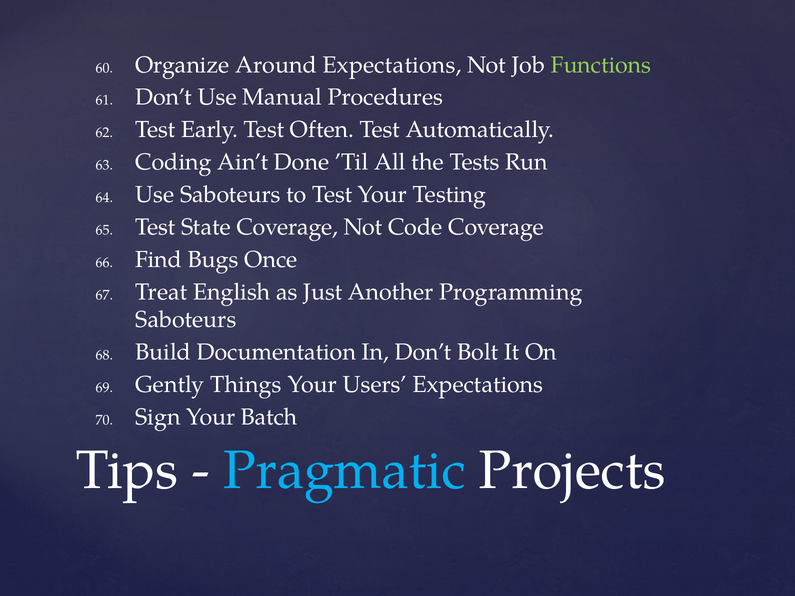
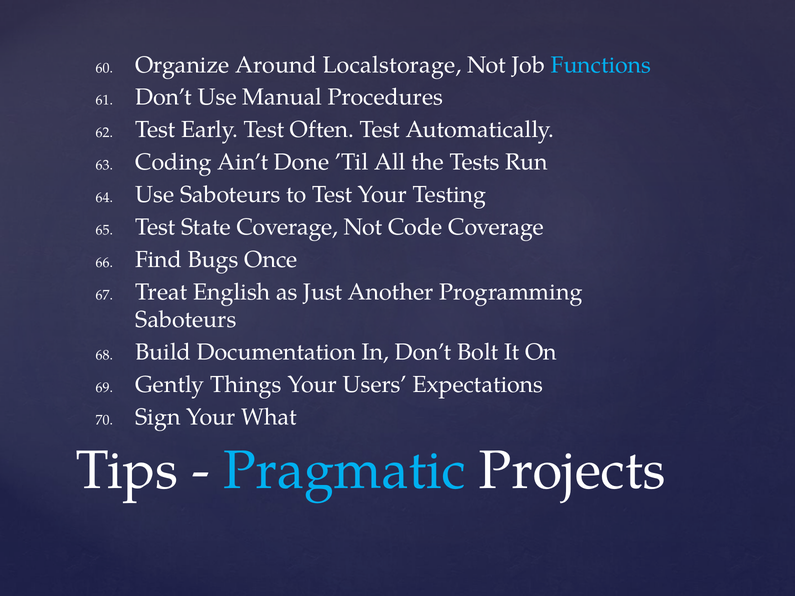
Around Expectations: Expectations -> Localstorage
Functions colour: light green -> light blue
Batch: Batch -> What
